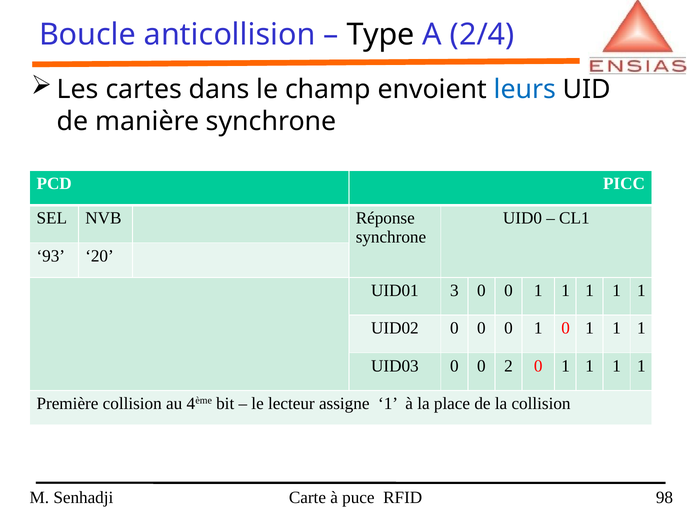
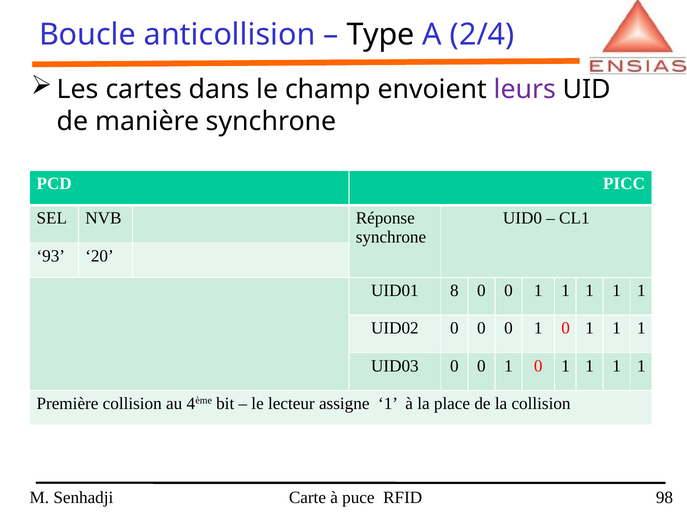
leurs colour: blue -> purple
3: 3 -> 8
UID03 0 0 2: 2 -> 1
